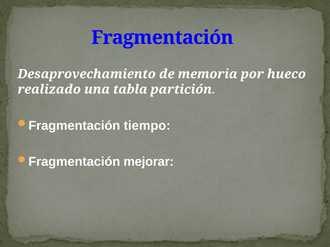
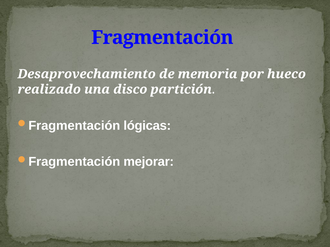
tabla: tabla -> disco
tiempo: tiempo -> lógicas
